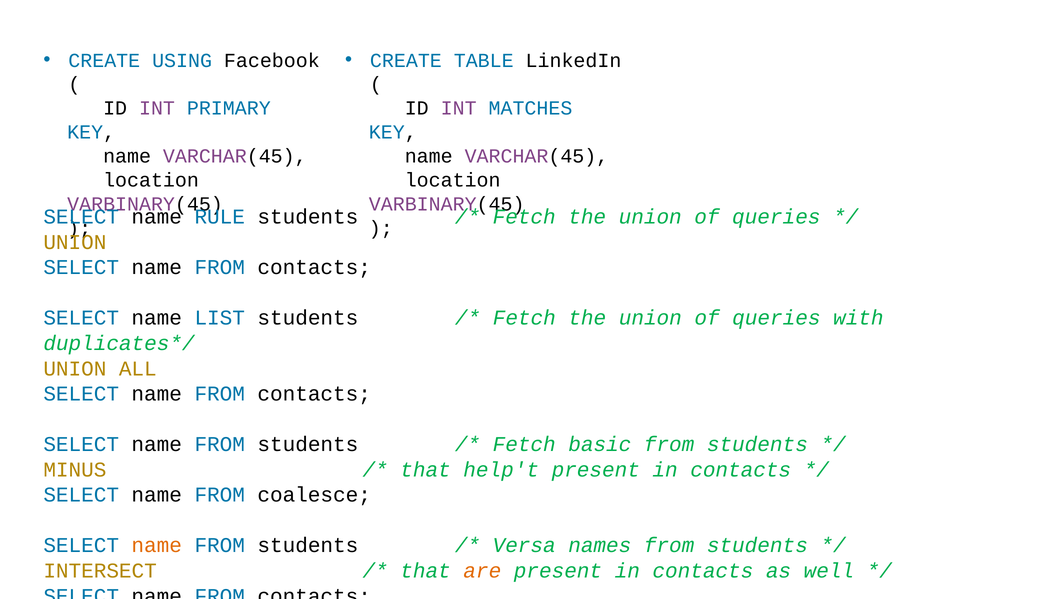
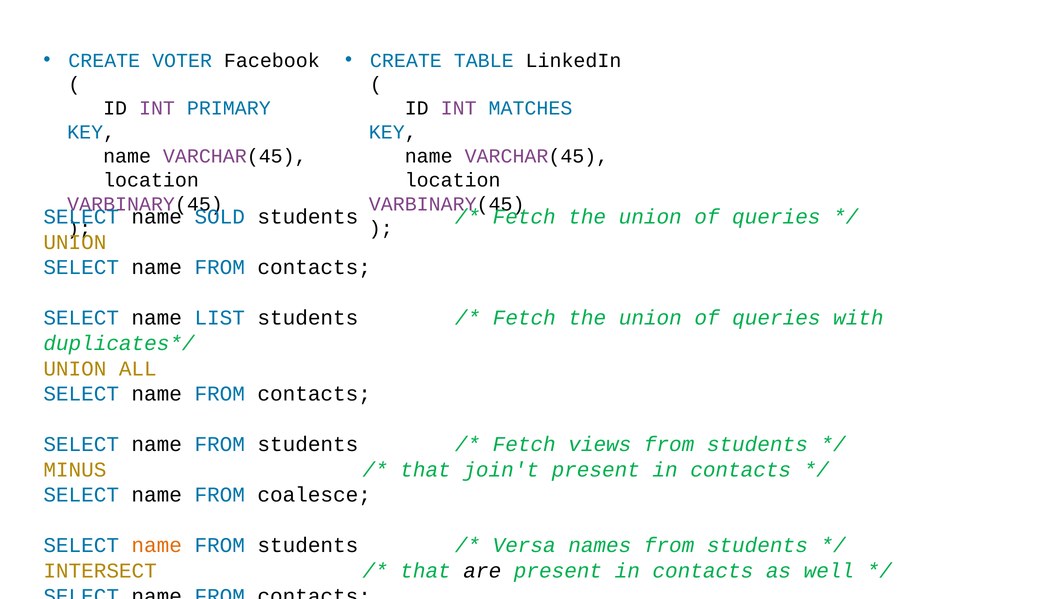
USING: USING -> VOTER
RULE: RULE -> SOLD
basic: basic -> views
help't: help't -> join't
are colour: orange -> black
